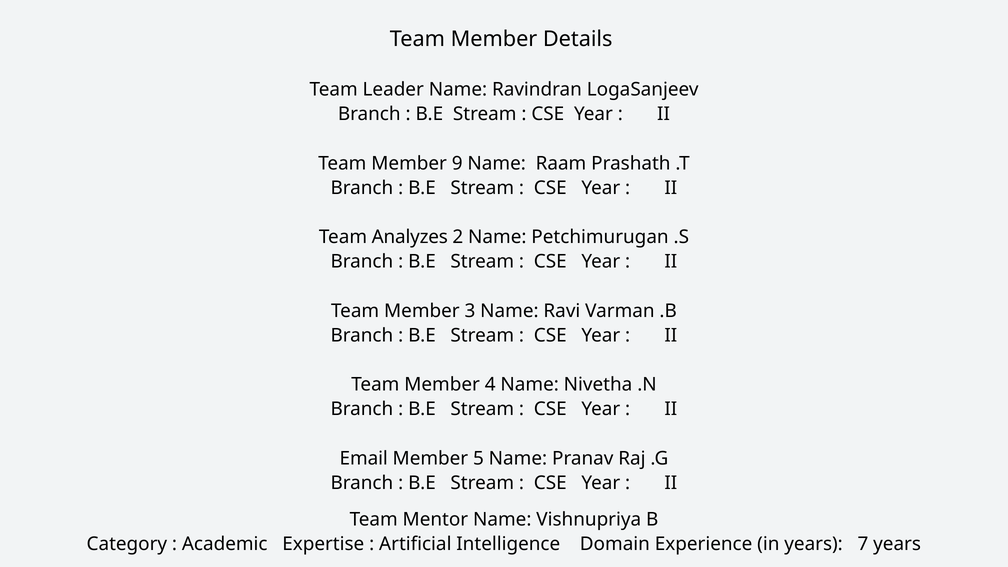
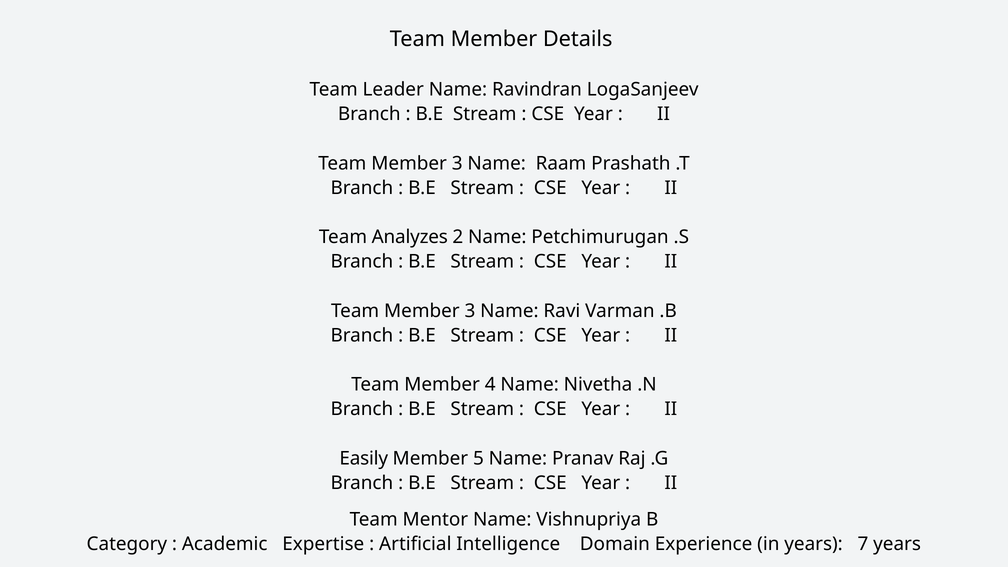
9 at (457, 163): 9 -> 3
Email: Email -> Easily
